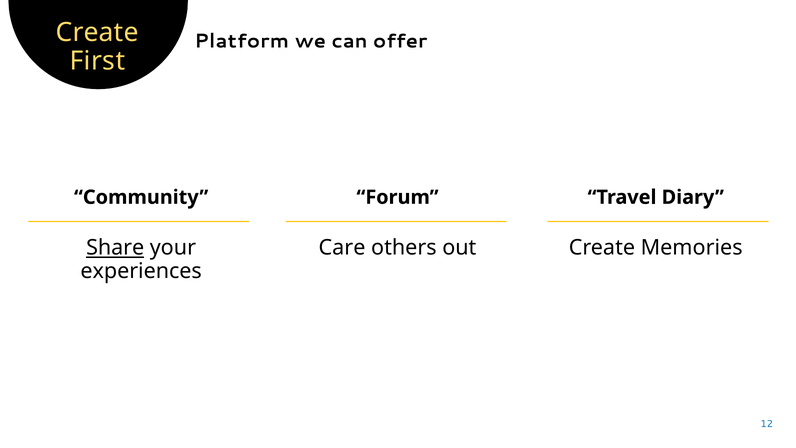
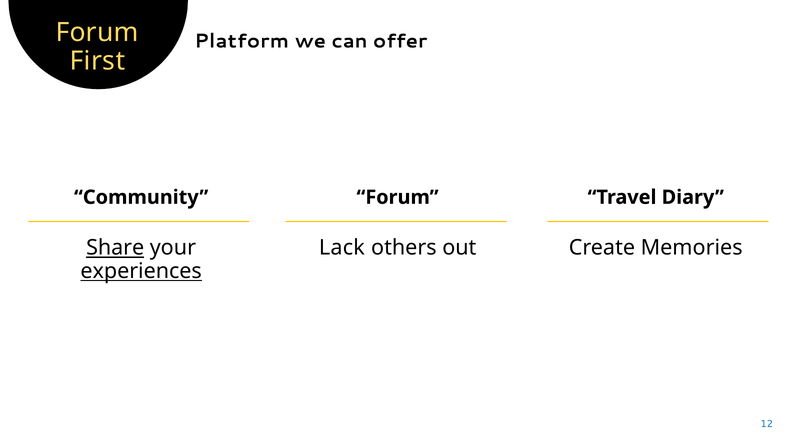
Create at (97, 32): Create -> Forum
Care: Care -> Lack
experiences underline: none -> present
